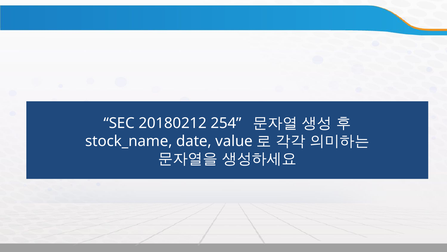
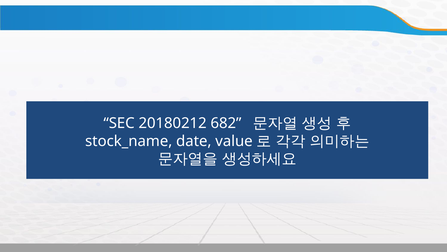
254: 254 -> 682
